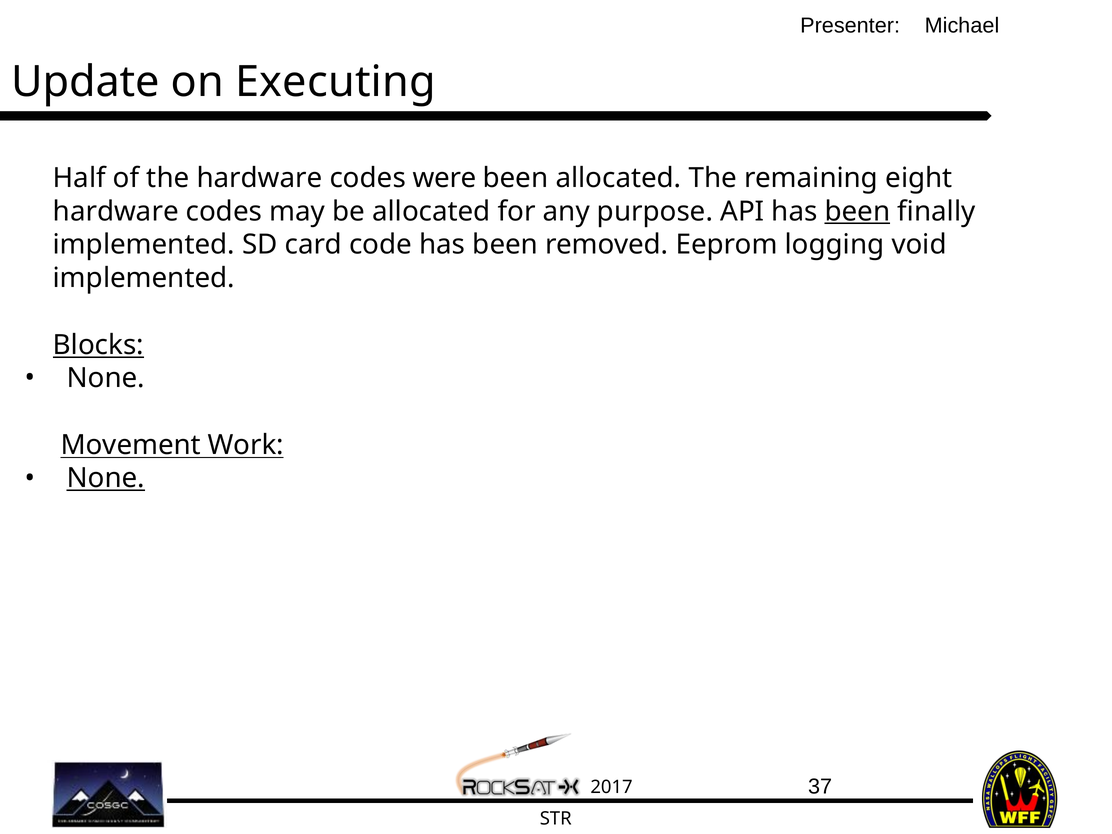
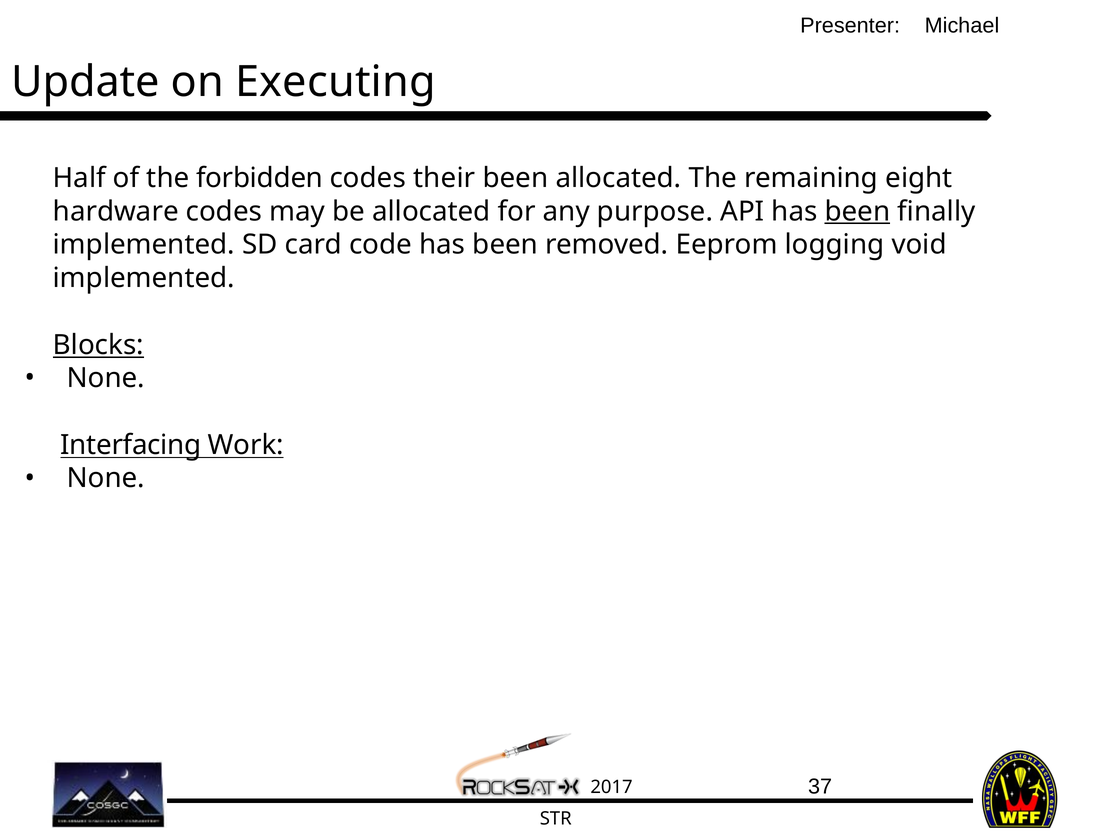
the hardware: hardware -> forbidden
were: were -> their
Movement: Movement -> Interfacing
None at (106, 478) underline: present -> none
